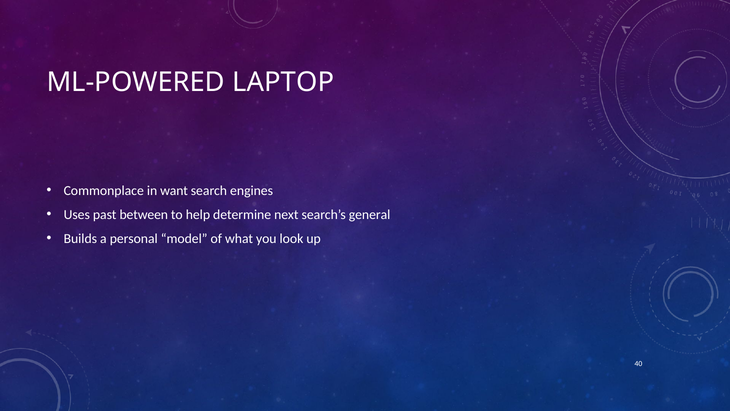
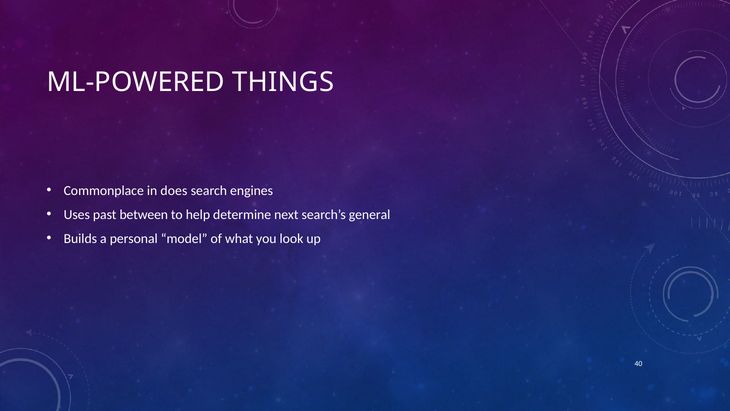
LAPTOP: LAPTOP -> THINGS
want: want -> does
